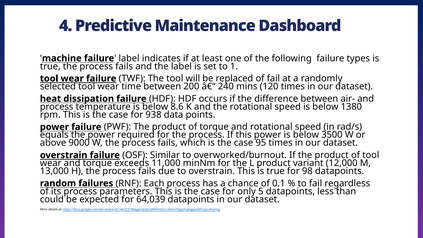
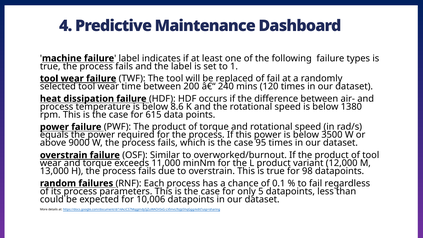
938: 938 -> 615
64,039: 64,039 -> 10,006
